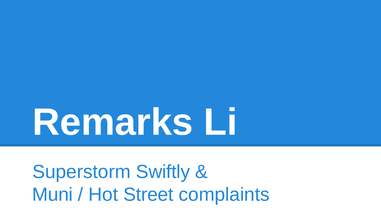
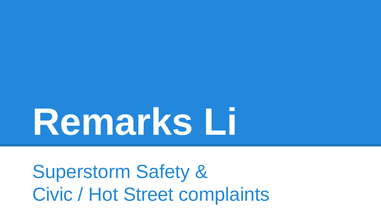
Swiftly: Swiftly -> Safety
Muni: Muni -> Civic
